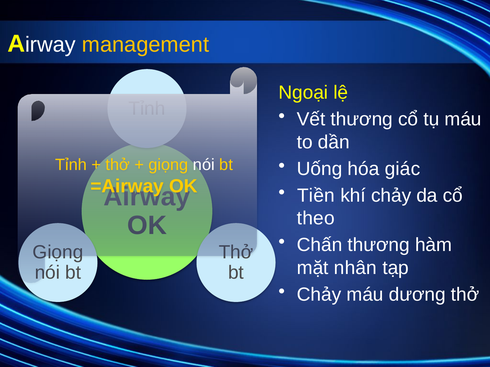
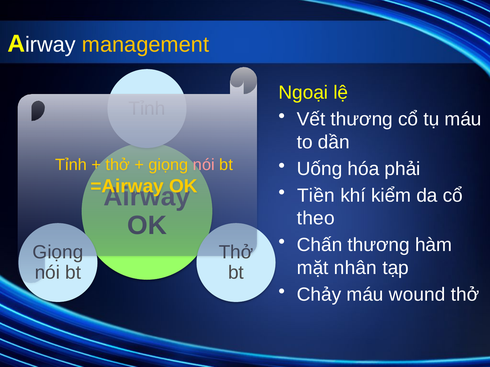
nói at (204, 165) colour: white -> pink
giác: giác -> phải
khí chảy: chảy -> kiểm
dương: dương -> wound
